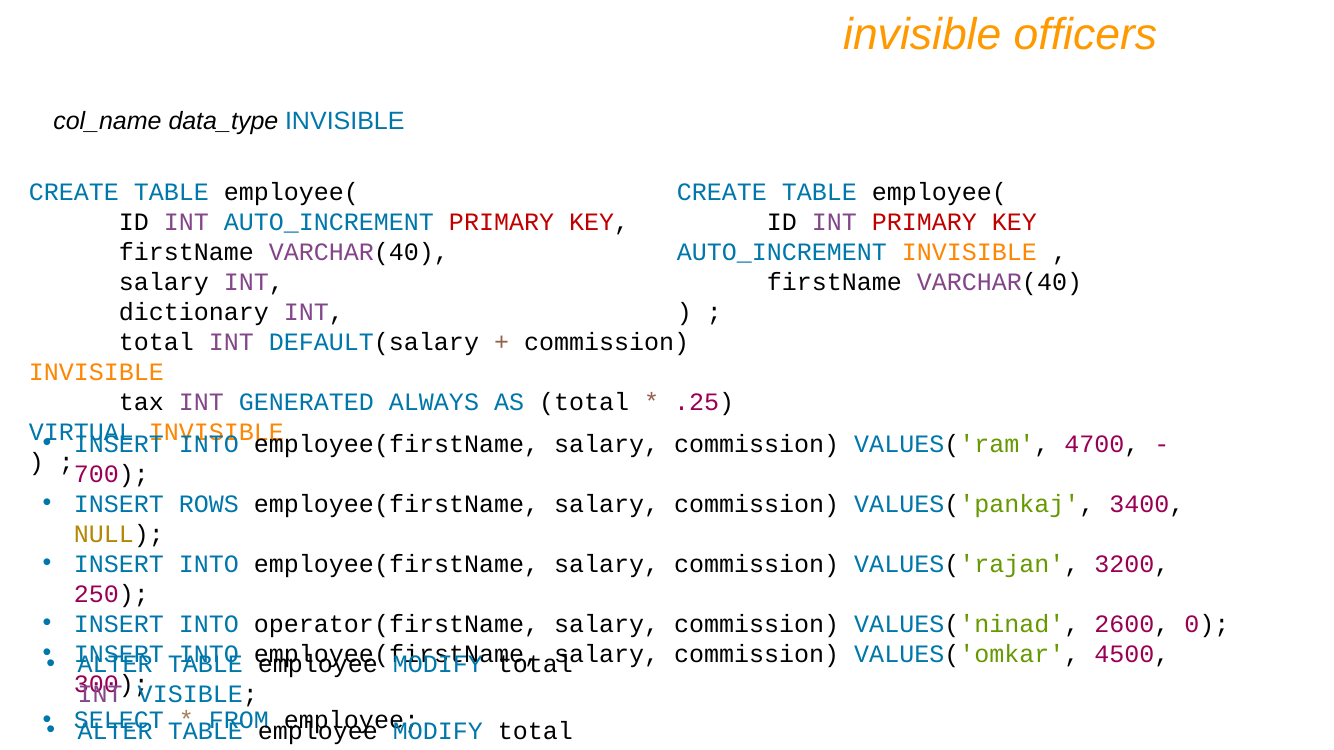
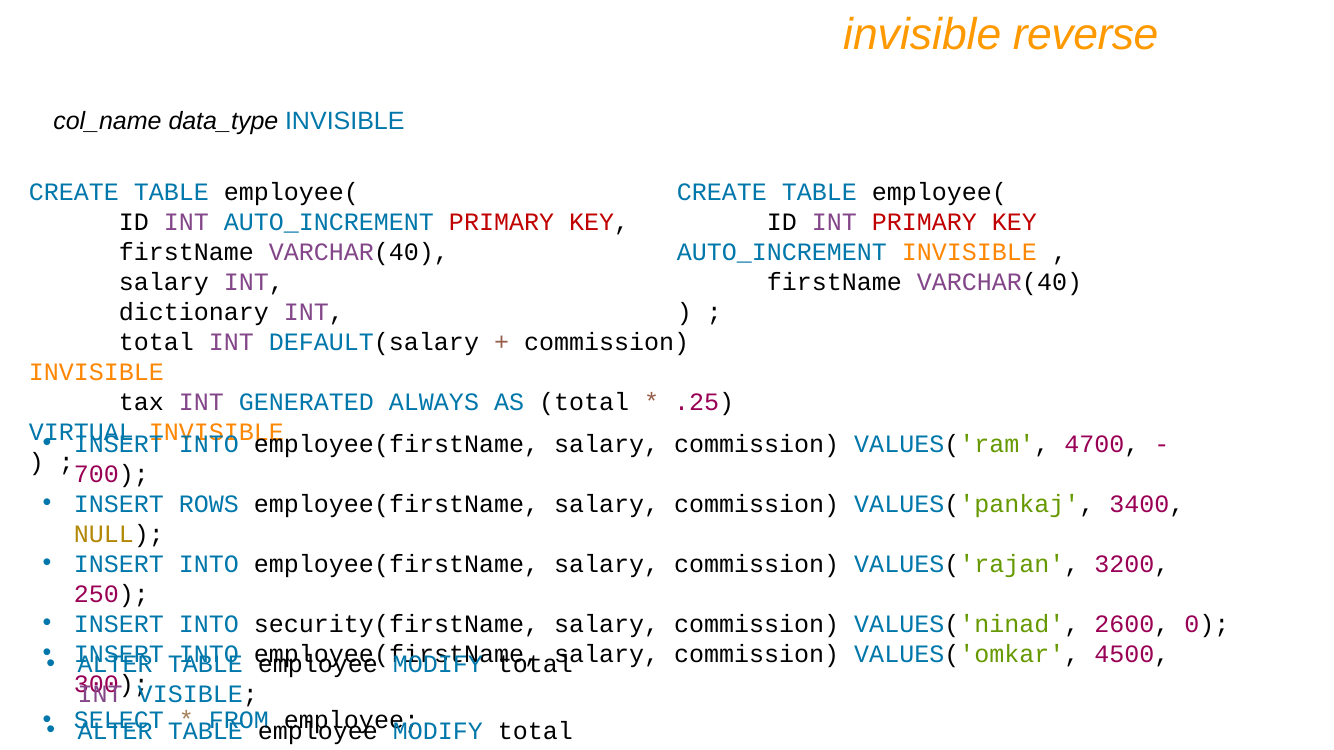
officers: officers -> reverse
operator(firstName: operator(firstName -> security(firstName
